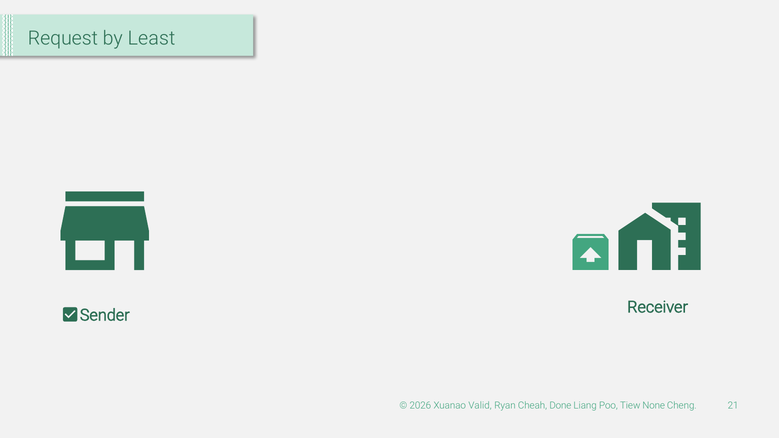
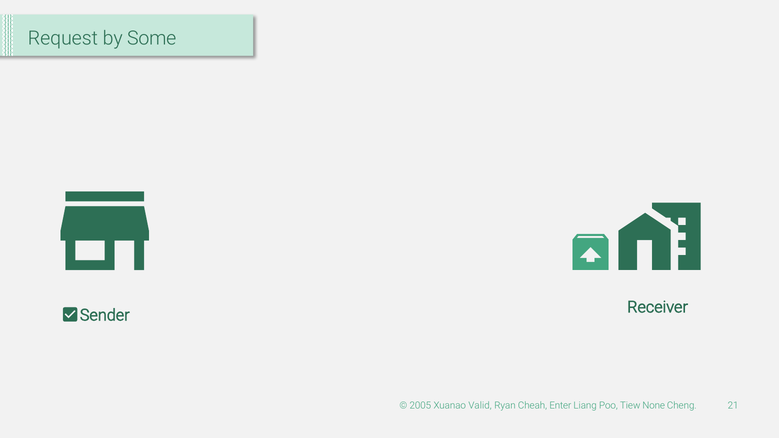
Least: Least -> Some
2026: 2026 -> 2005
Done: Done -> Enter
